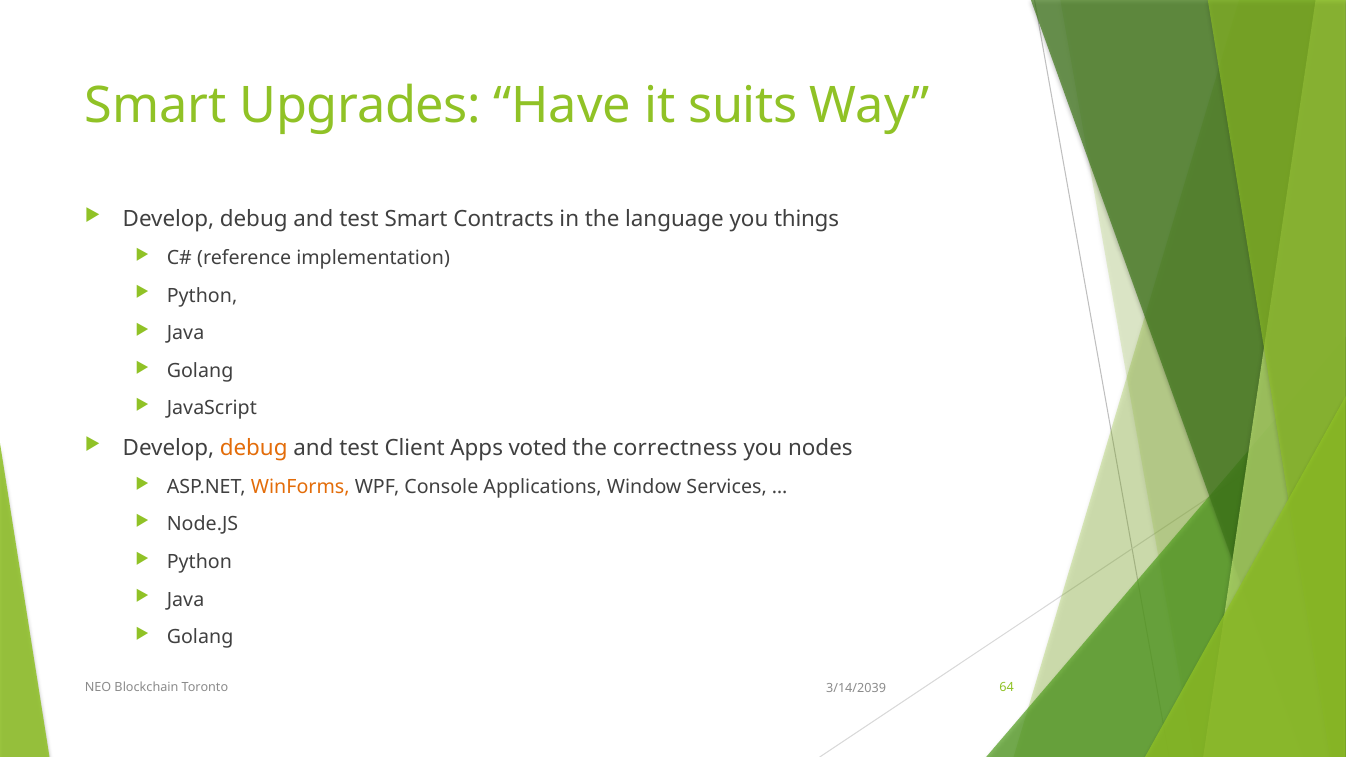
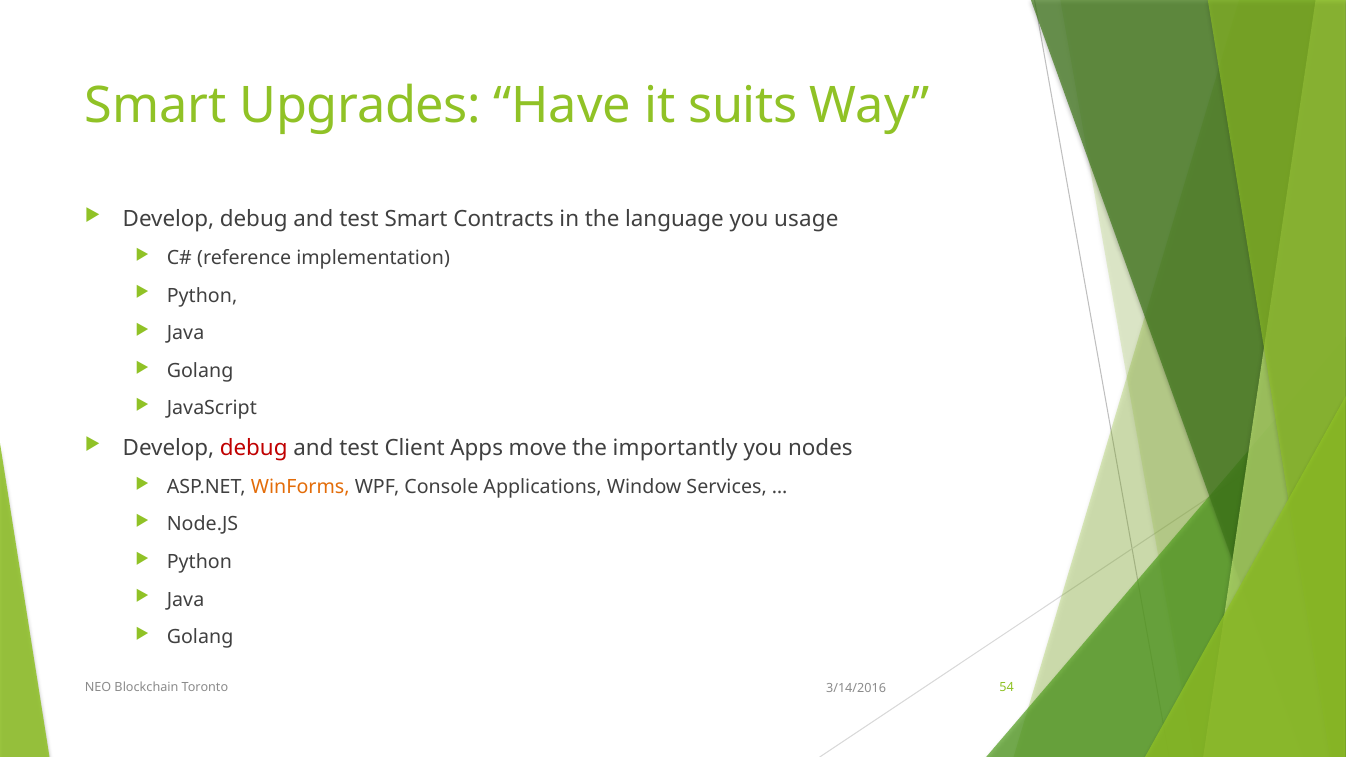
things: things -> usage
debug at (254, 448) colour: orange -> red
voted: voted -> move
correctness: correctness -> importantly
64: 64 -> 54
3/14/2039: 3/14/2039 -> 3/14/2016
